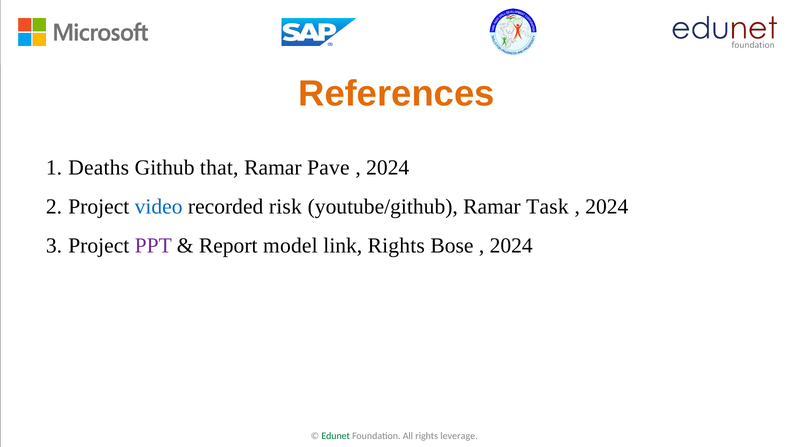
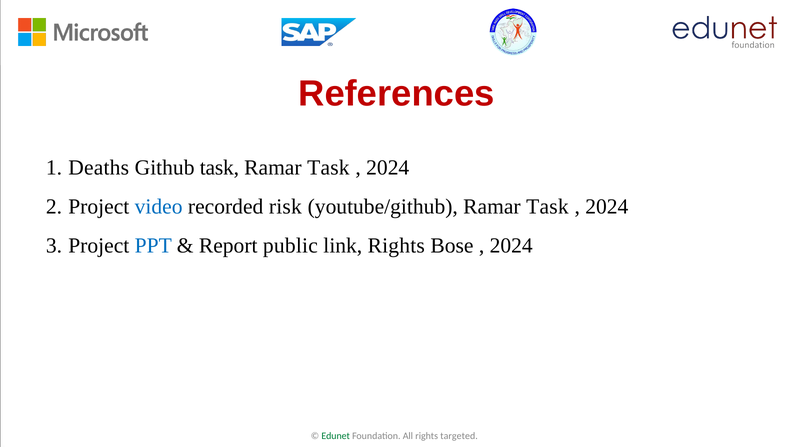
References colour: orange -> red
Github that: that -> task
Pave at (328, 168): Pave -> Task
PPT colour: purple -> blue
model: model -> public
leverage: leverage -> targeted
